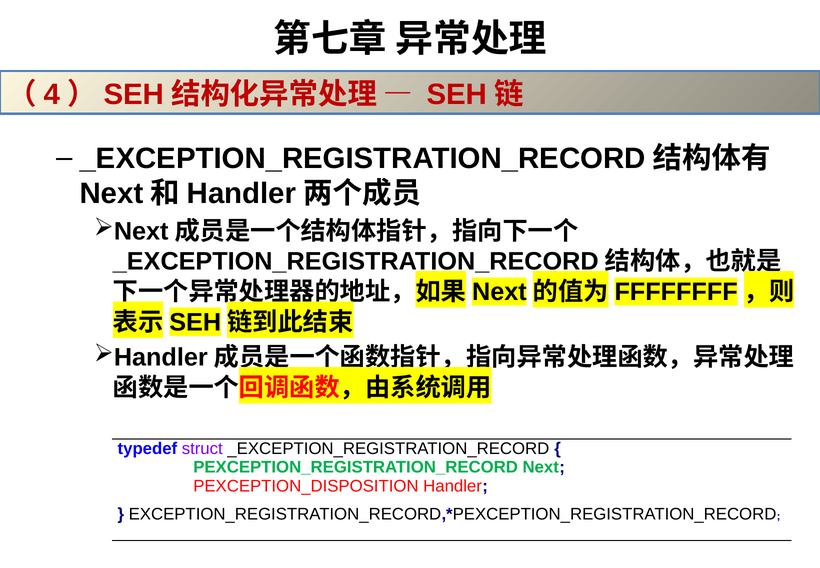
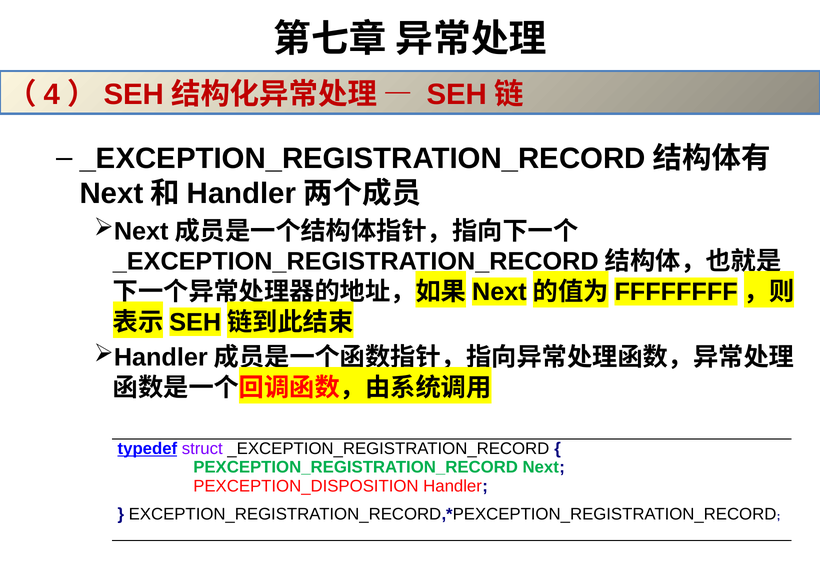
typedef underline: none -> present
